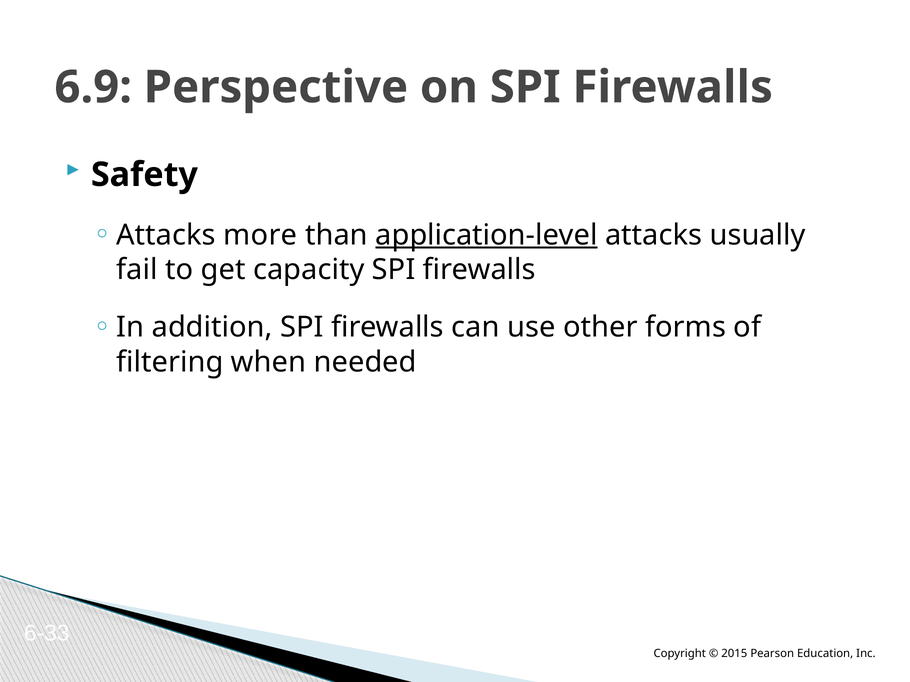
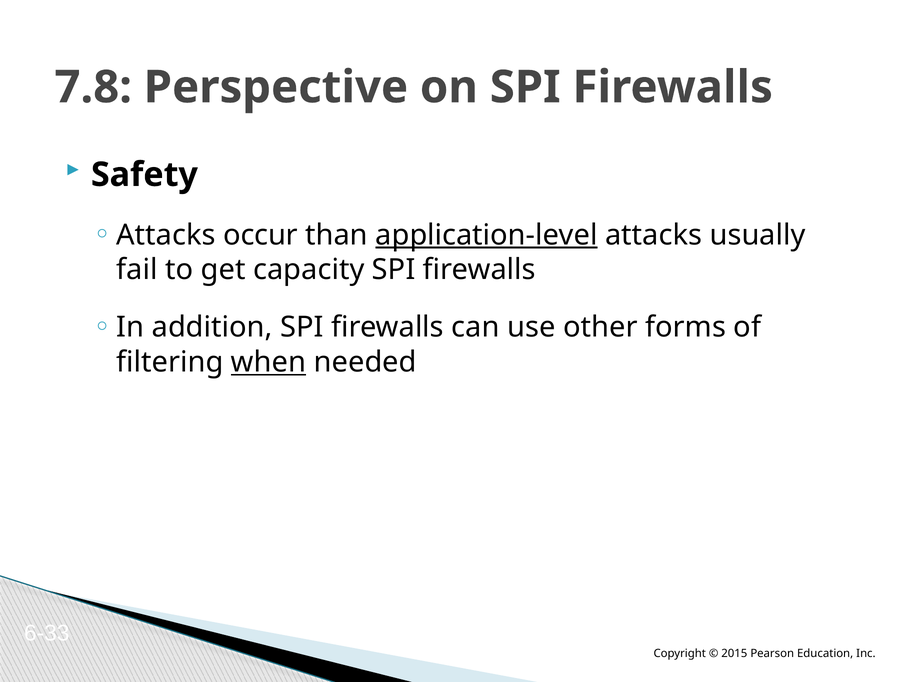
6.9: 6.9 -> 7.8
more: more -> occur
when underline: none -> present
